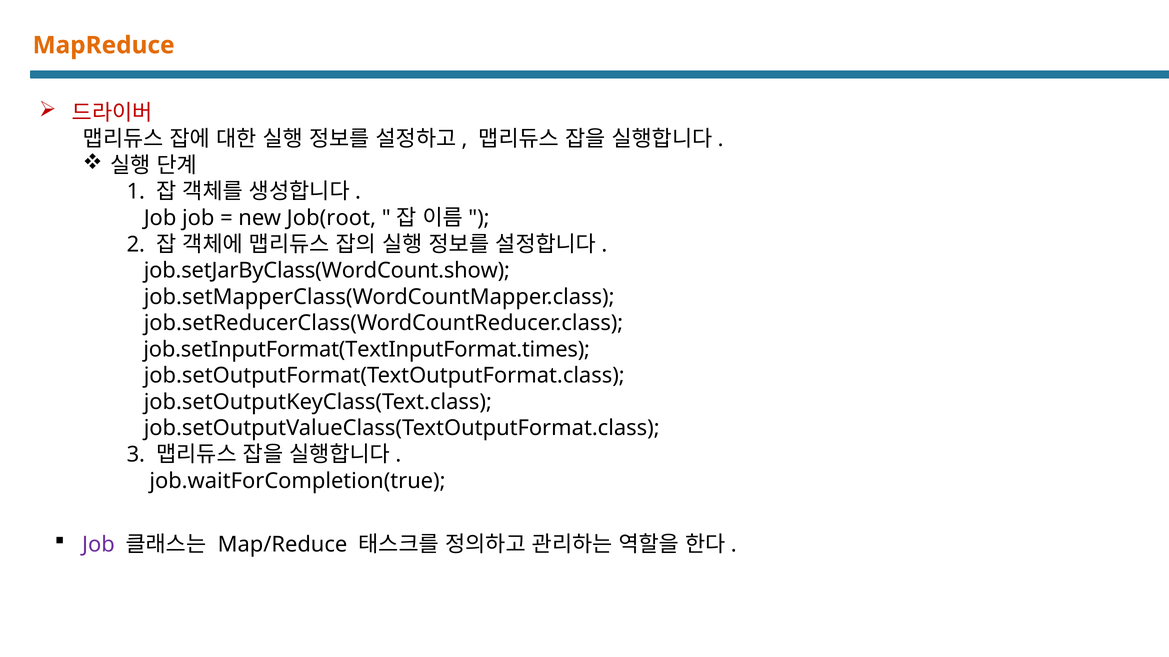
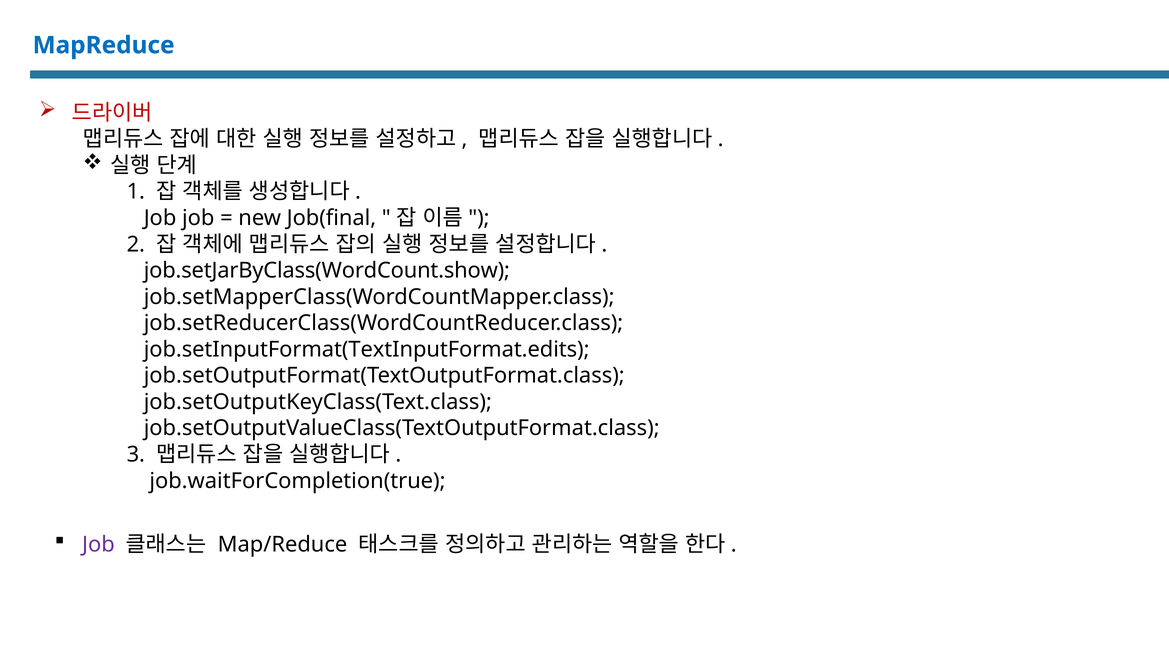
MapReduce colour: orange -> blue
Job(root: Job(root -> Job(final
job.setInputFormat(TextInputFormat.times: job.setInputFormat(TextInputFormat.times -> job.setInputFormat(TextInputFormat.edits
